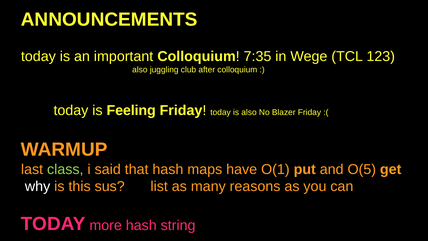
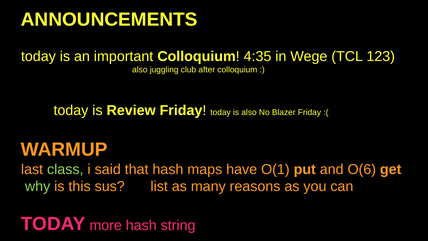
7:35: 7:35 -> 4:35
Feeling: Feeling -> Review
O(5: O(5 -> O(6
why colour: white -> light green
